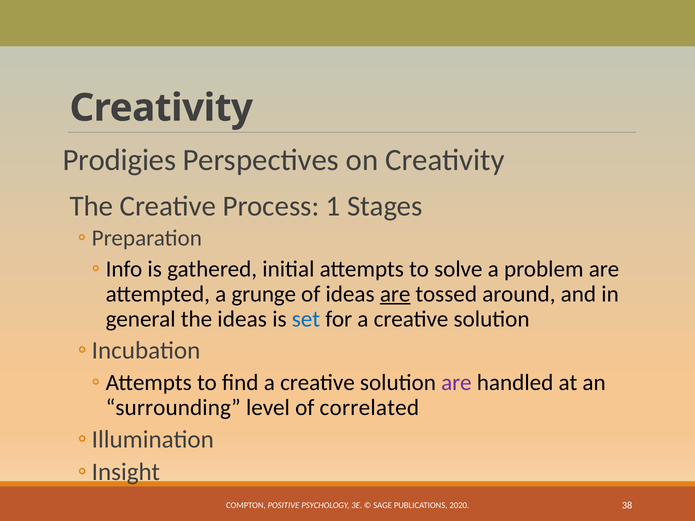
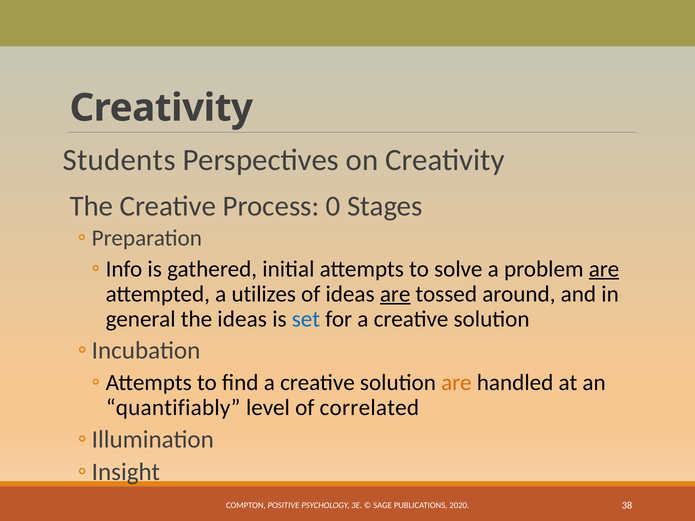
Prodigies: Prodigies -> Students
1: 1 -> 0
are at (604, 269) underline: none -> present
grunge: grunge -> utilizes
are at (456, 383) colour: purple -> orange
surrounding: surrounding -> quantifiably
